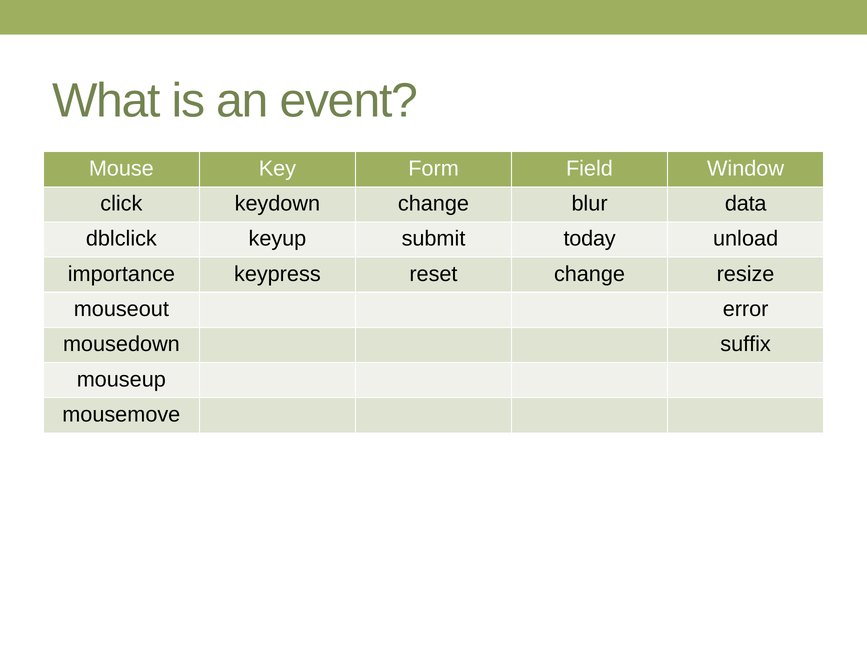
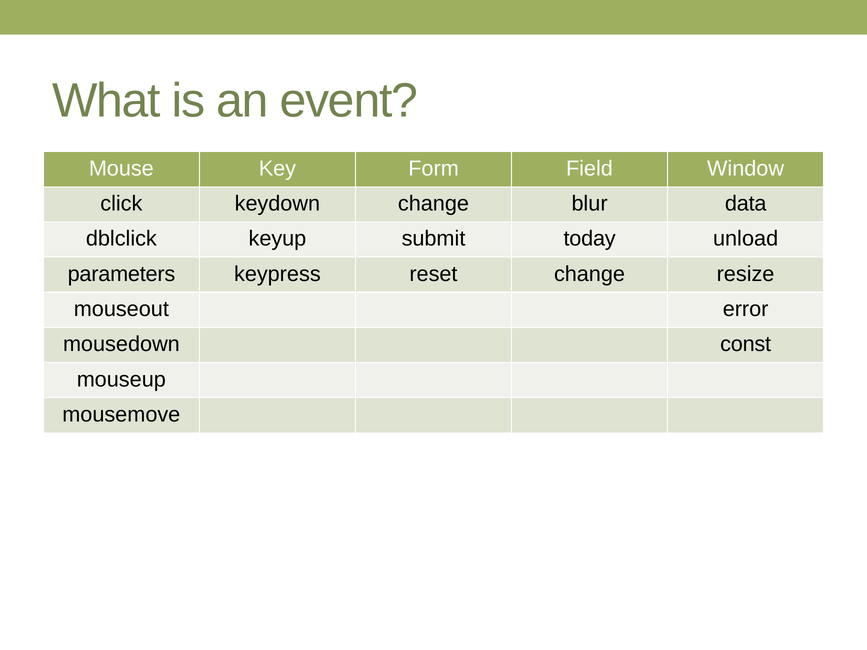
importance: importance -> parameters
suffix: suffix -> const
